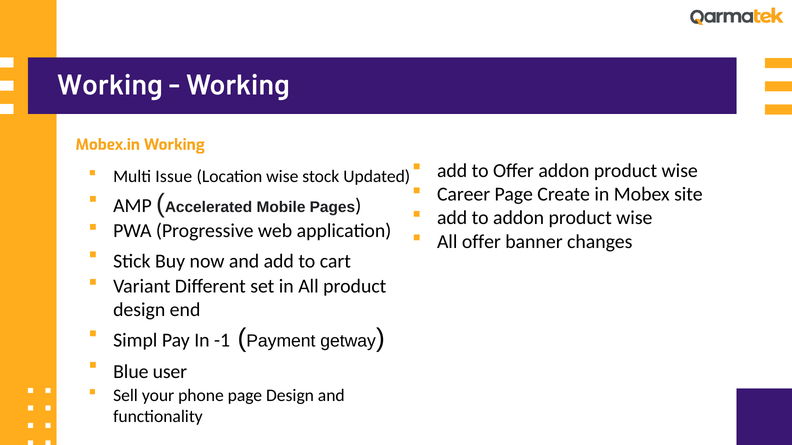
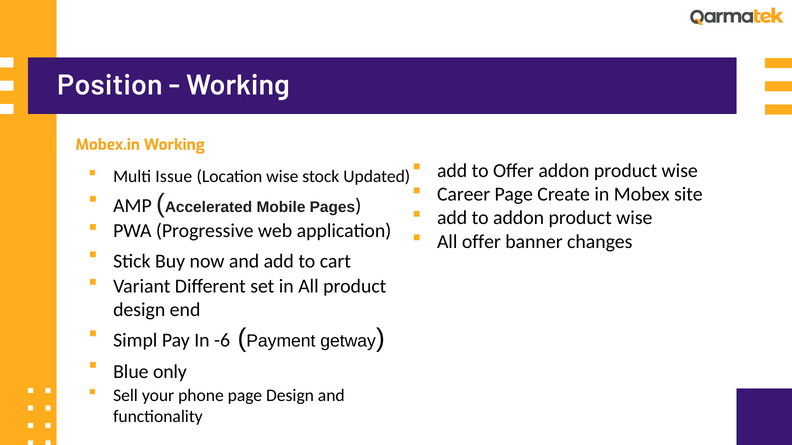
Working at (110, 86): Working -> Position
-1: -1 -> -6
user: user -> only
